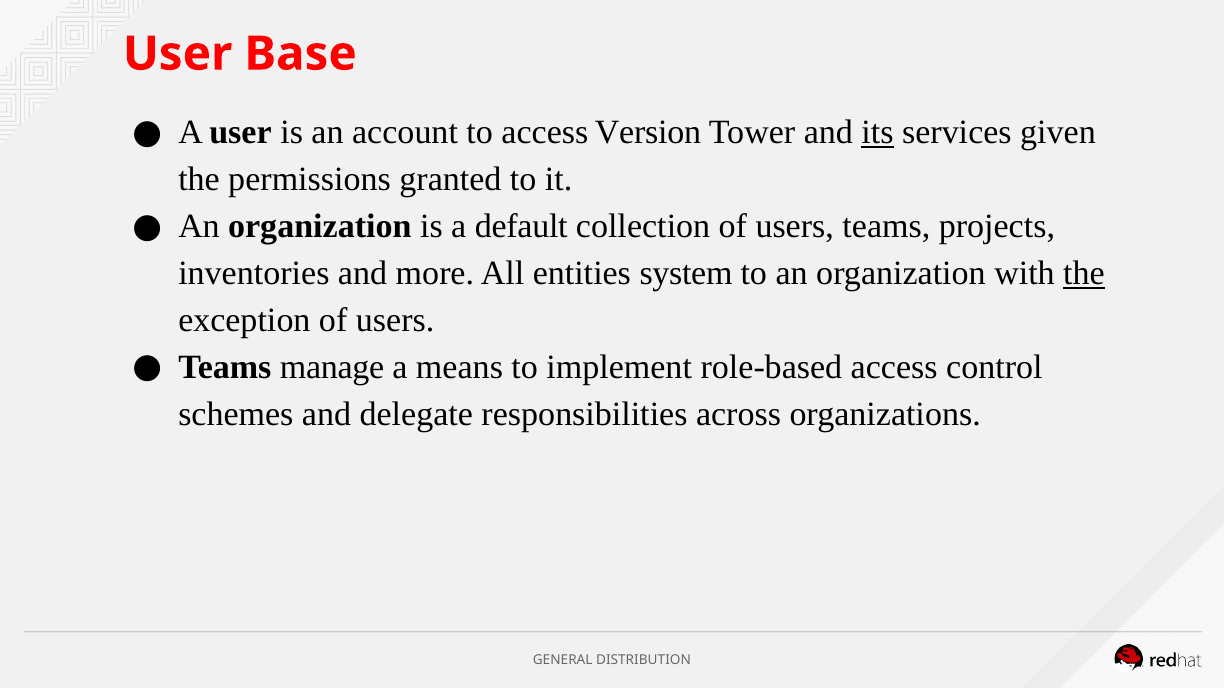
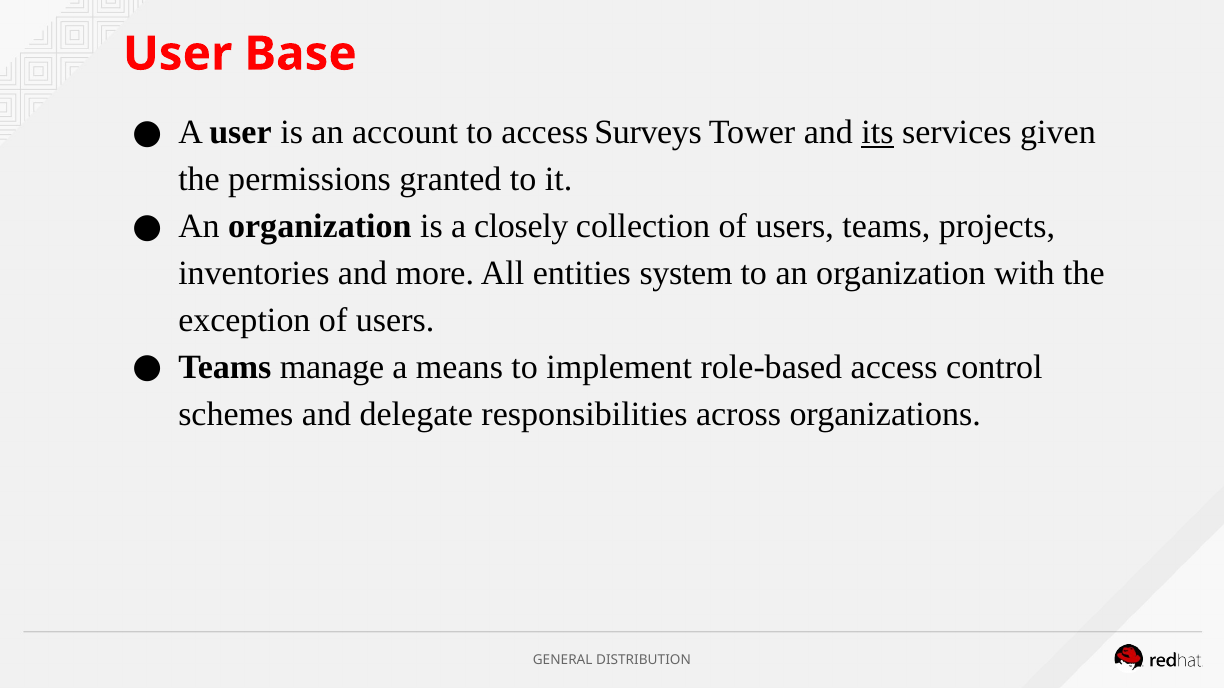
Version: Version -> Surveys
default: default -> closely
the at (1084, 273) underline: present -> none
